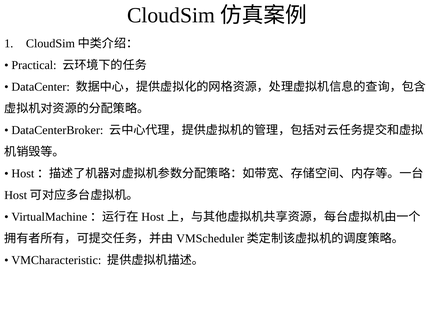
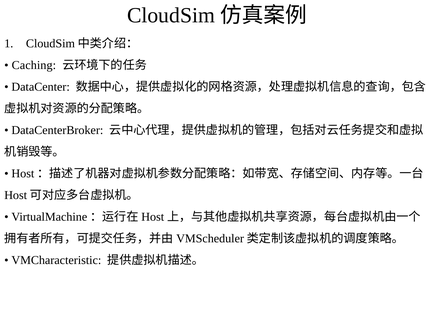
Practical: Practical -> Caching
